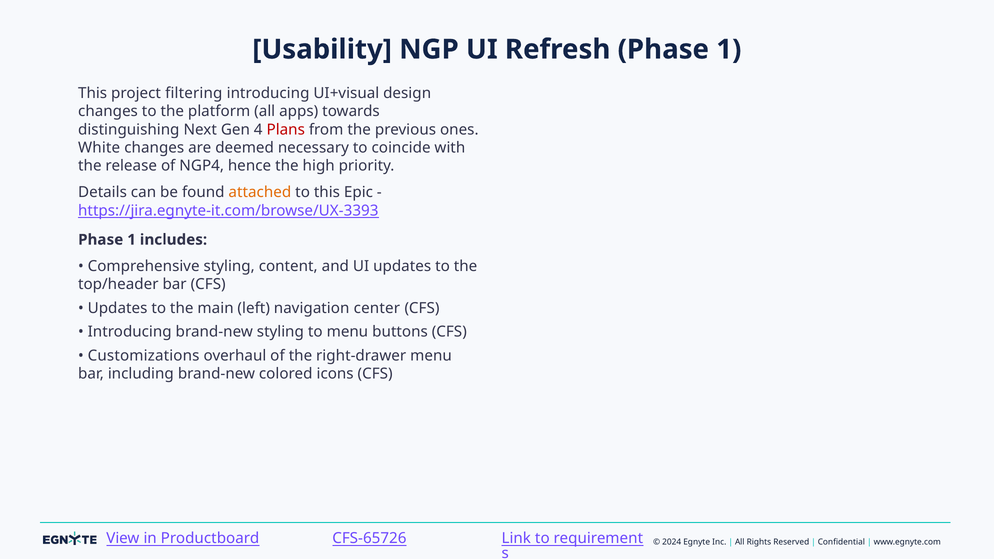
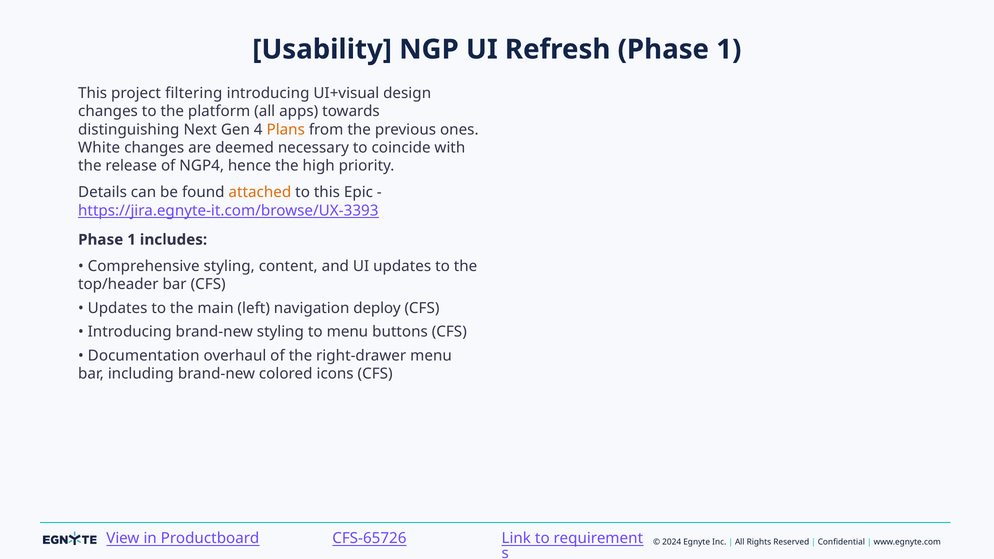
Plans colour: red -> orange
center: center -> deploy
Customizations: Customizations -> Documentation
